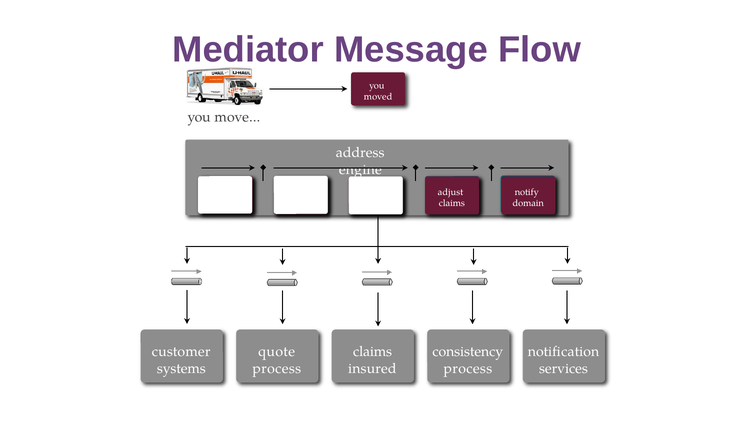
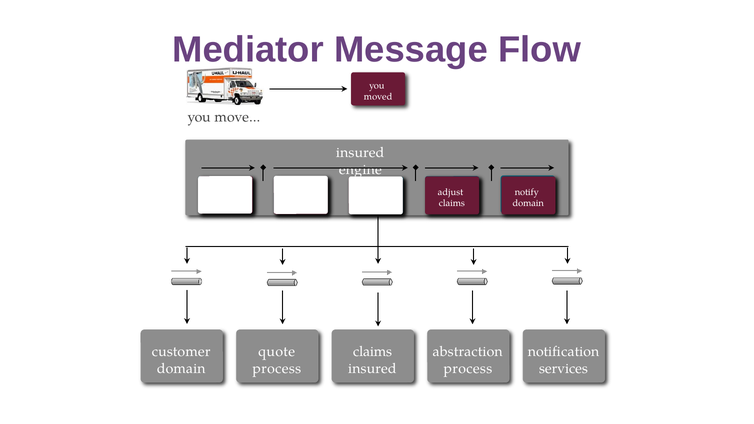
address at (360, 153): address -> insured
consistency: consistency -> abstraction
systems at (181, 369): systems -> domain
